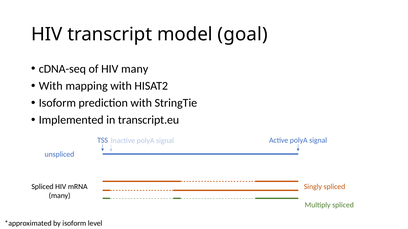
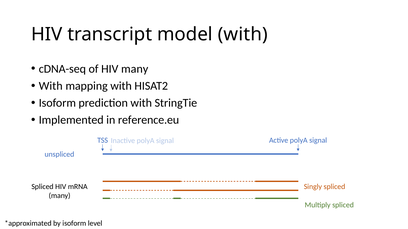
model goal: goal -> with
transcript.eu: transcript.eu -> reference.eu
